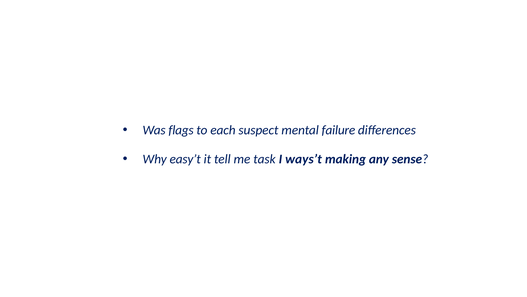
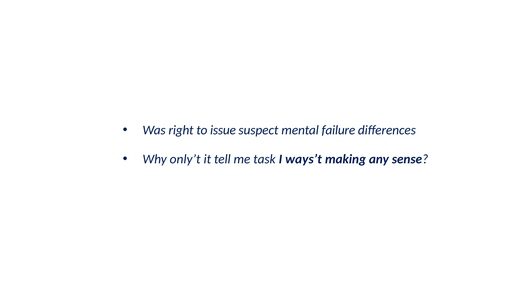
flags: flags -> right
each: each -> issue
easy’t: easy’t -> only’t
